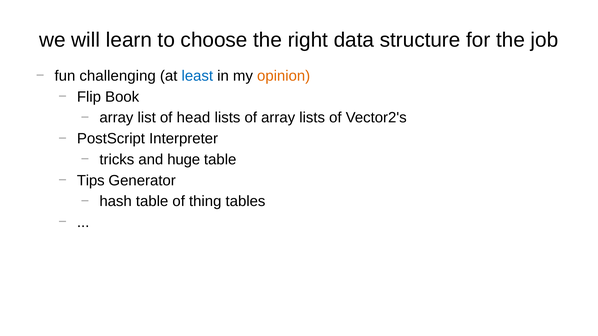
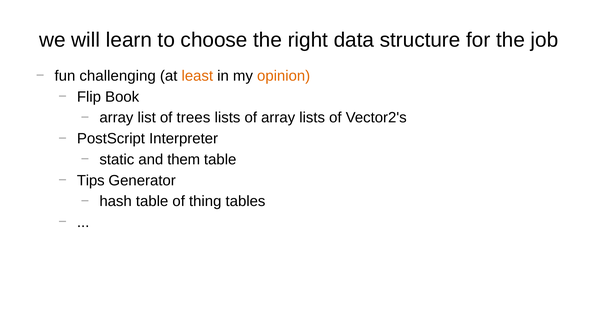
least colour: blue -> orange
head: head -> trees
tricks: tricks -> static
huge: huge -> them
